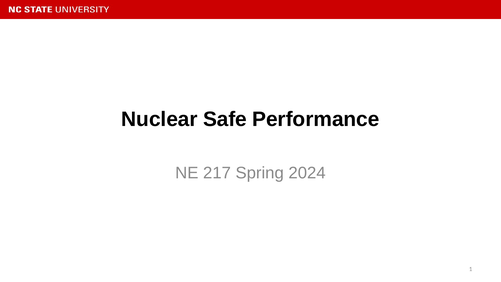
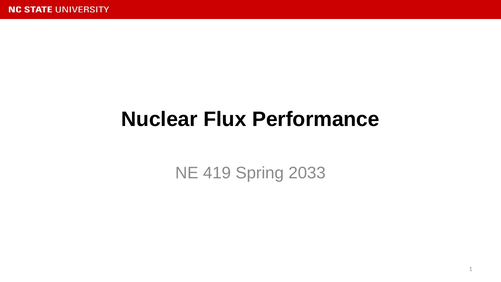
Safe: Safe -> Flux
217: 217 -> 419
2024: 2024 -> 2033
